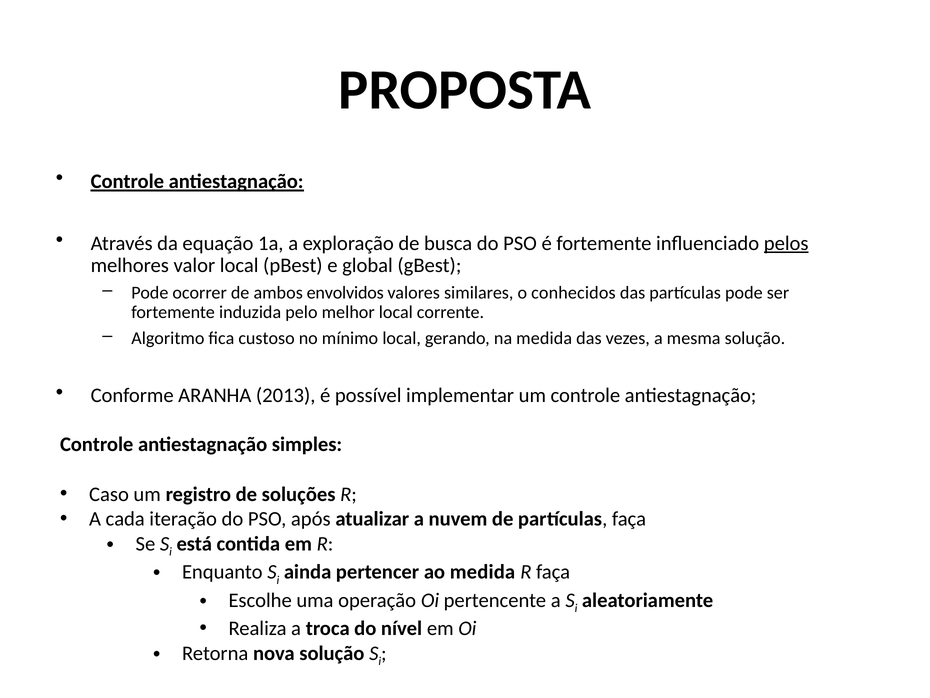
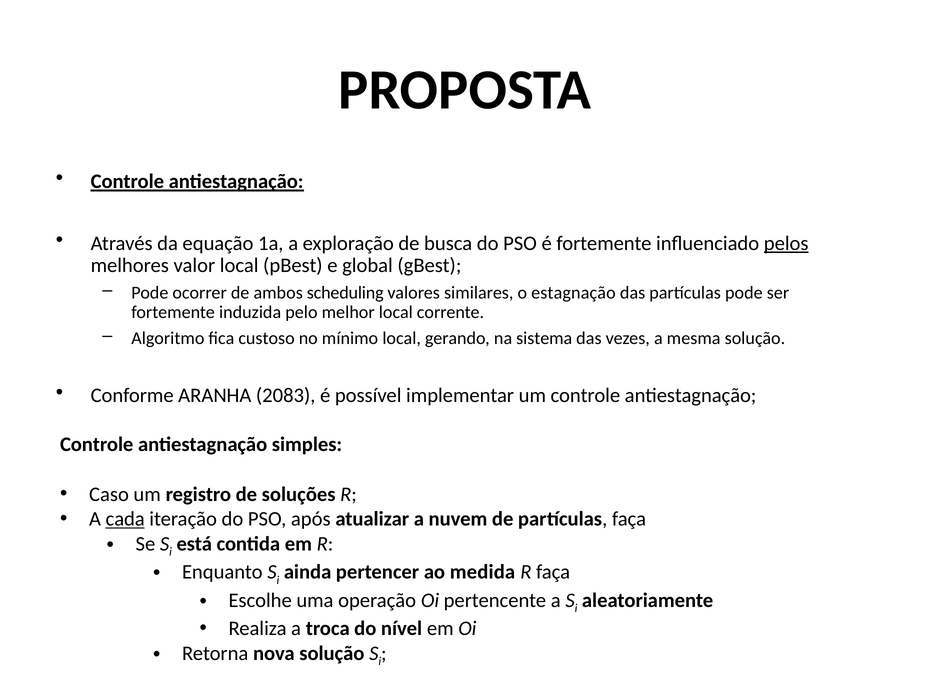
envolvidos: envolvidos -> scheduling
conhecidos: conhecidos -> estagnação
na medida: medida -> sistema
2013: 2013 -> 2083
cada underline: none -> present
